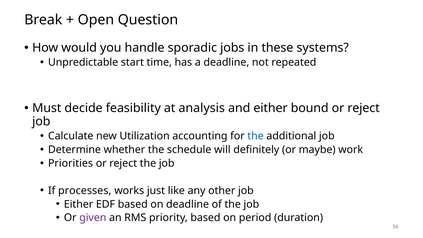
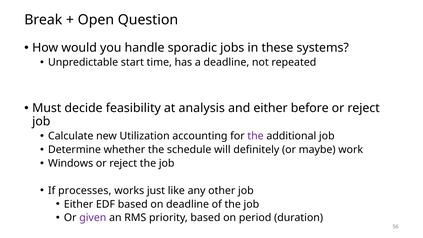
bound: bound -> before
the at (256, 136) colour: blue -> purple
Priorities: Priorities -> Windows
